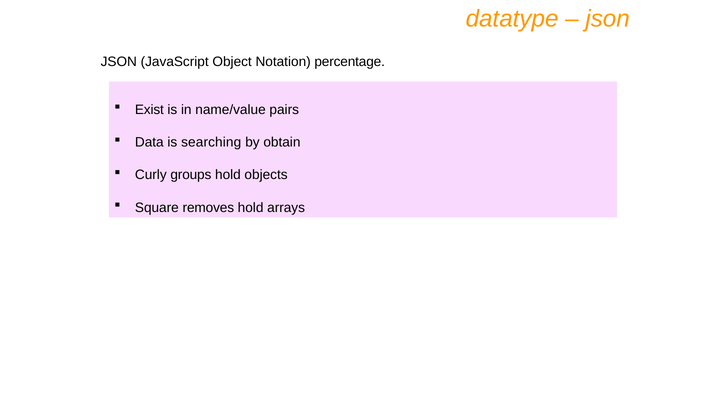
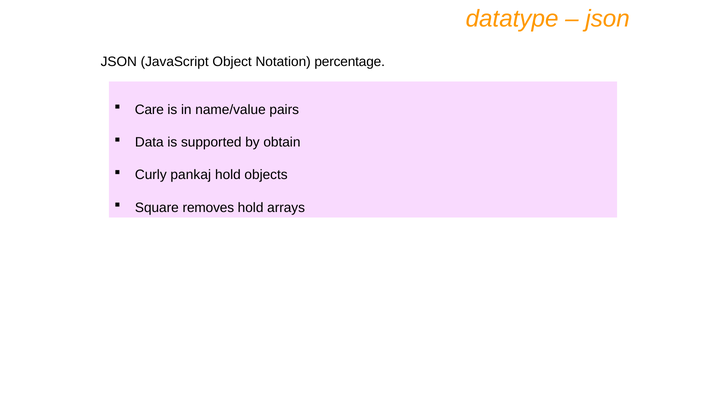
Exist: Exist -> Care
searching: searching -> supported
groups: groups -> pankaj
